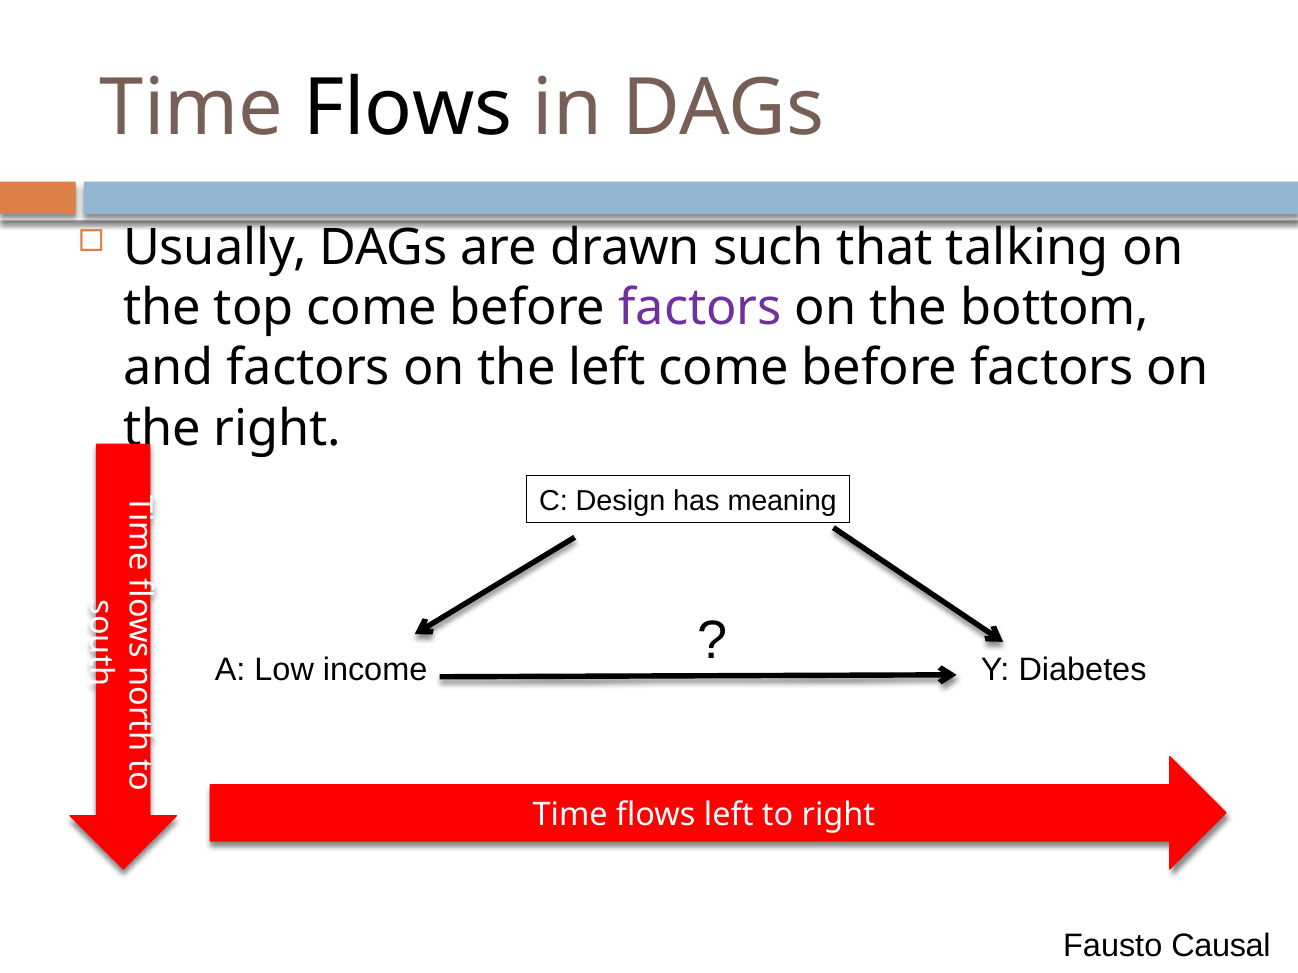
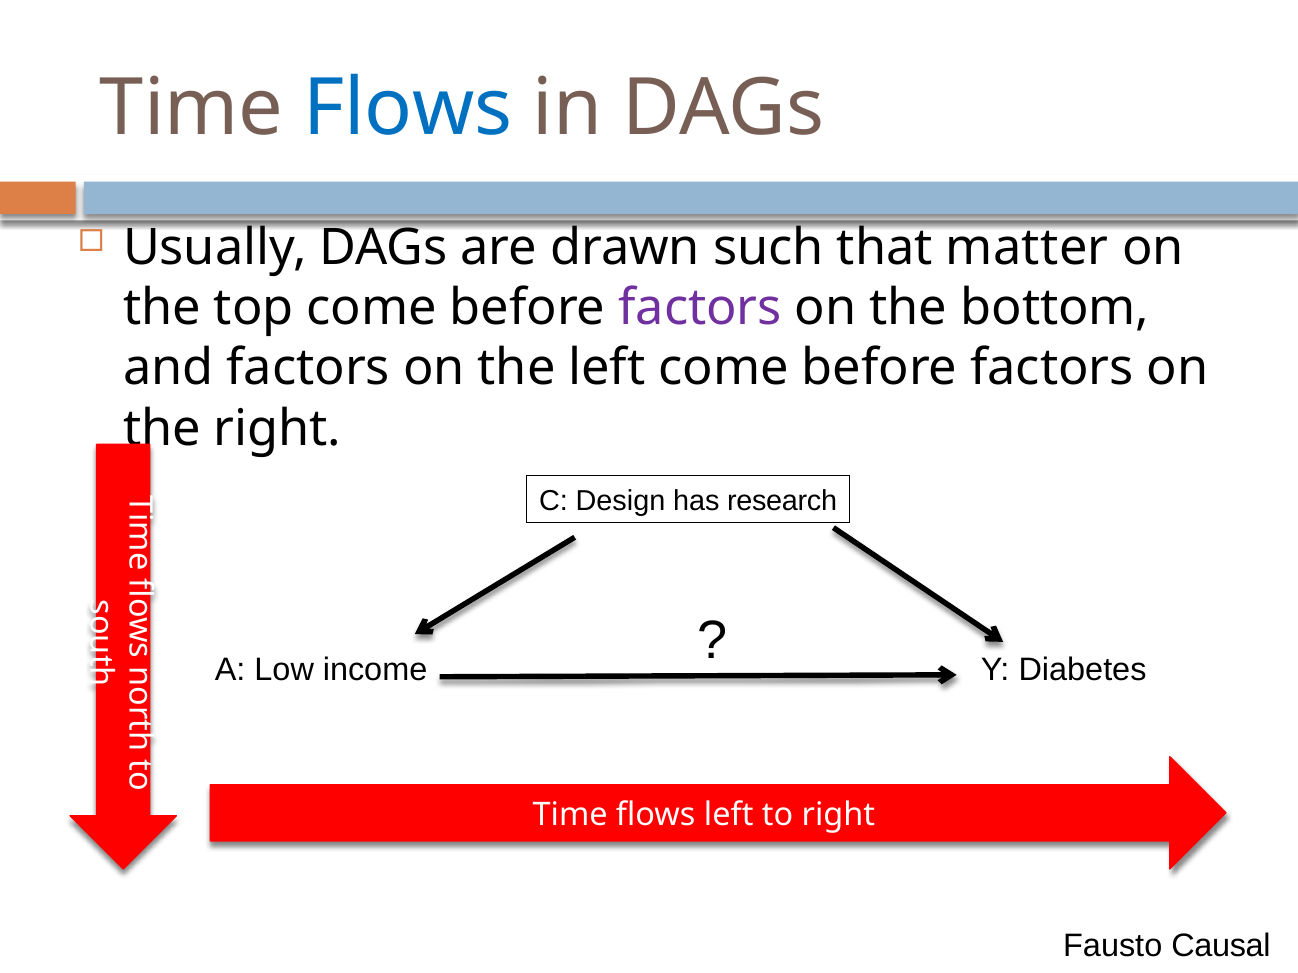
Flows at (408, 108) colour: black -> blue
talking: talking -> matter
meaning: meaning -> research
